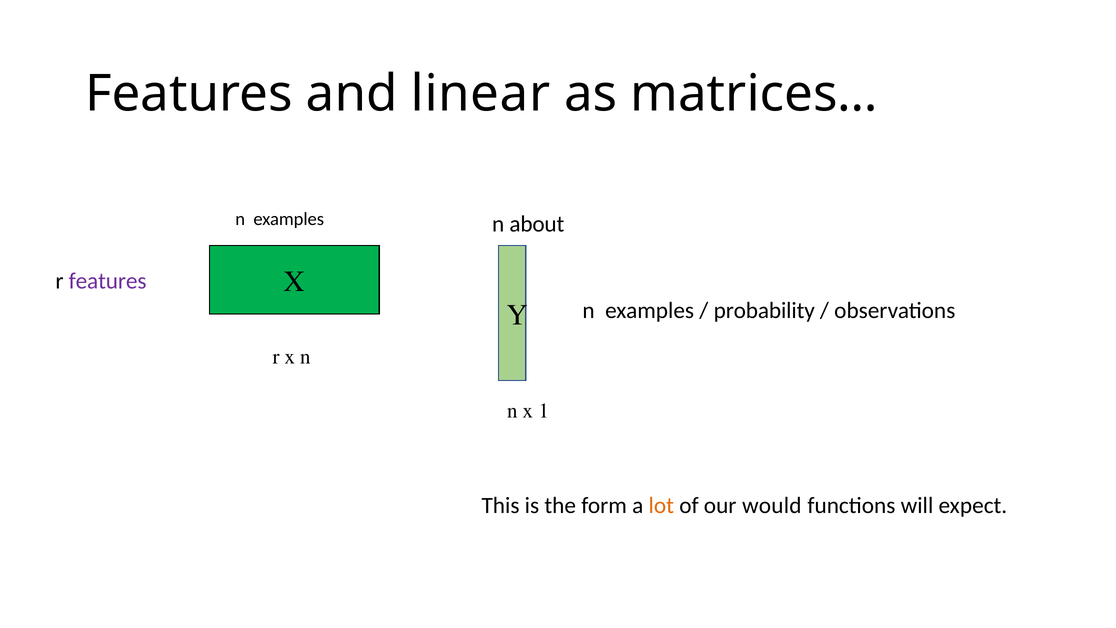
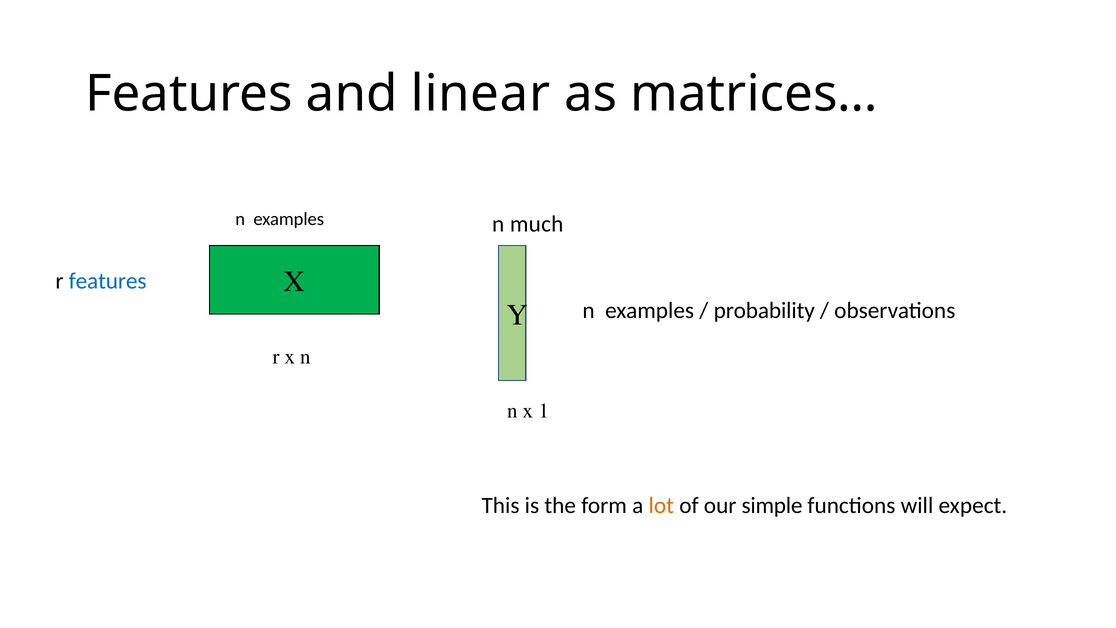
about: about -> much
features at (108, 281) colour: purple -> blue
would: would -> simple
